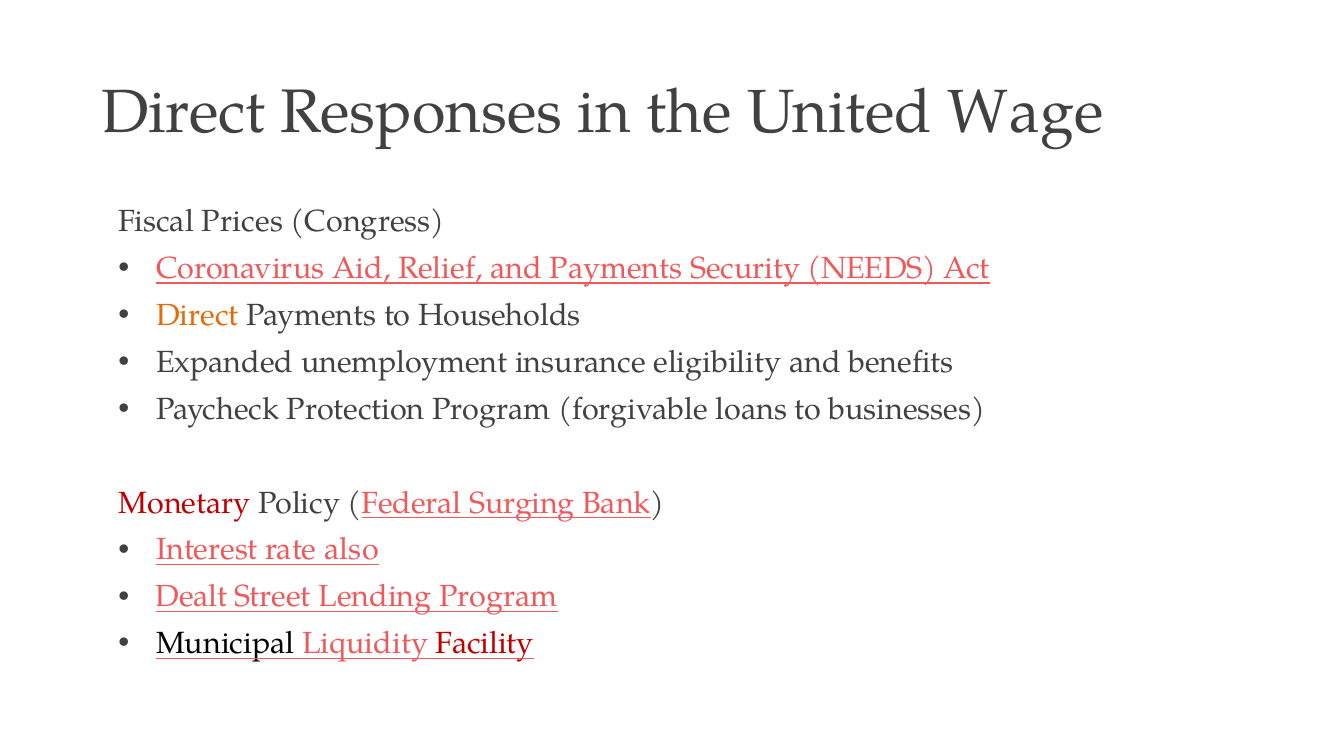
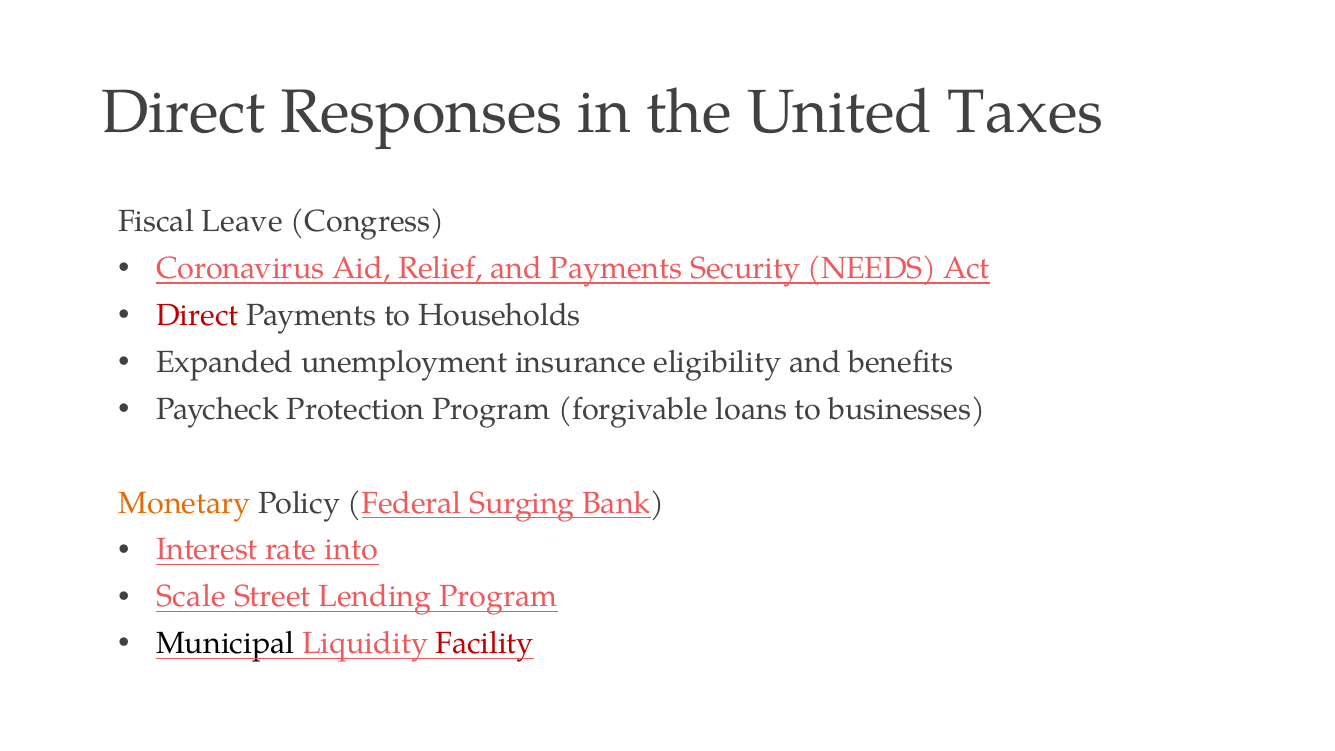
Wage: Wage -> Taxes
Prices: Prices -> Leave
Direct at (197, 315) colour: orange -> red
Monetary colour: red -> orange
also: also -> into
Dealt: Dealt -> Scale
